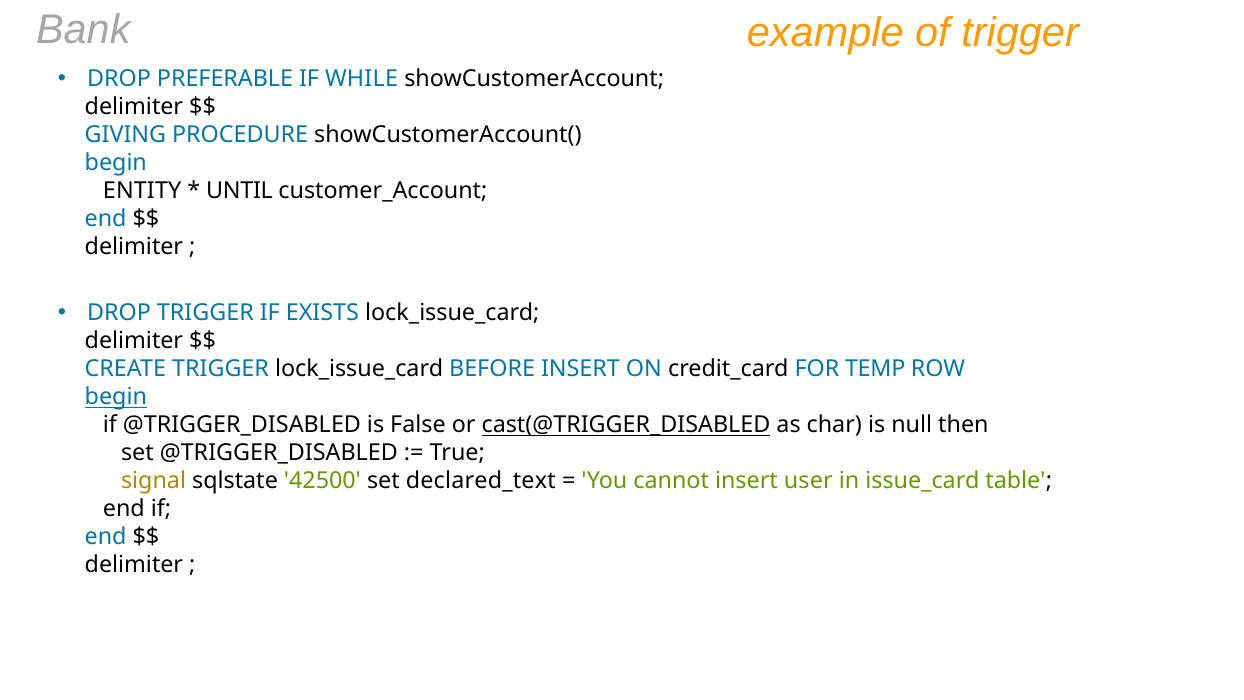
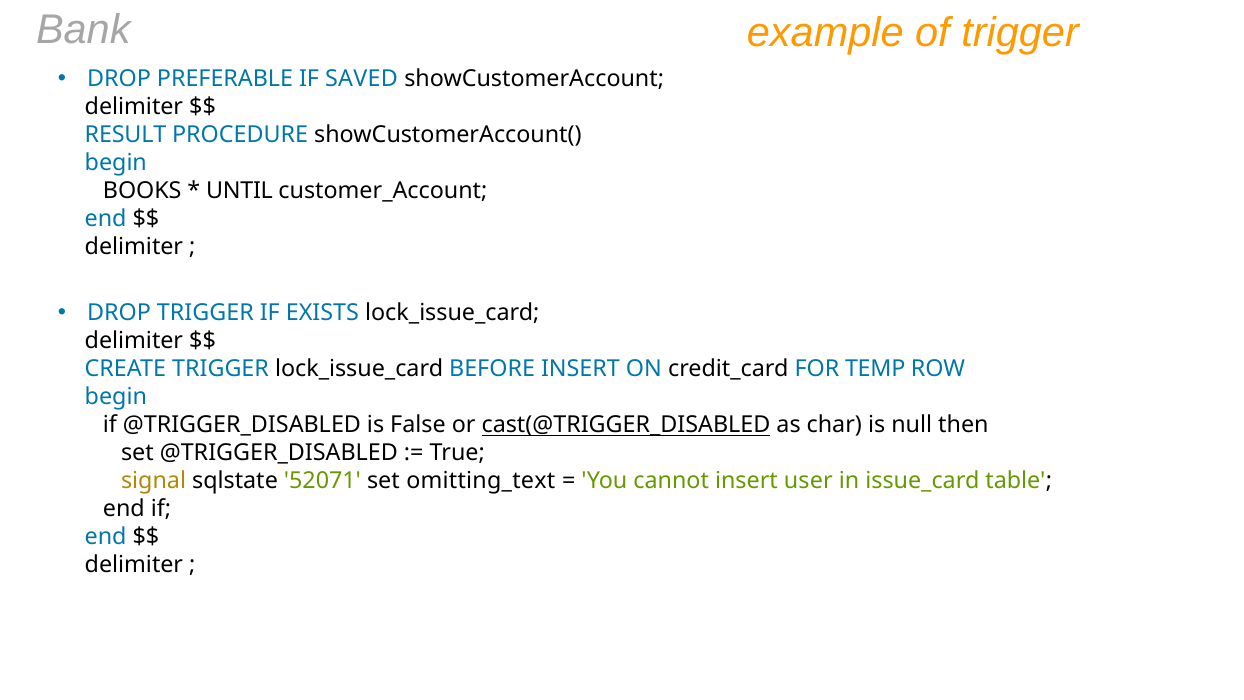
WHILE: WHILE -> SAVED
GIVING: GIVING -> RESULT
ENTITY: ENTITY -> BOOKS
begin at (116, 397) underline: present -> none
42500: 42500 -> 52071
declared_text: declared_text -> omitting_text
